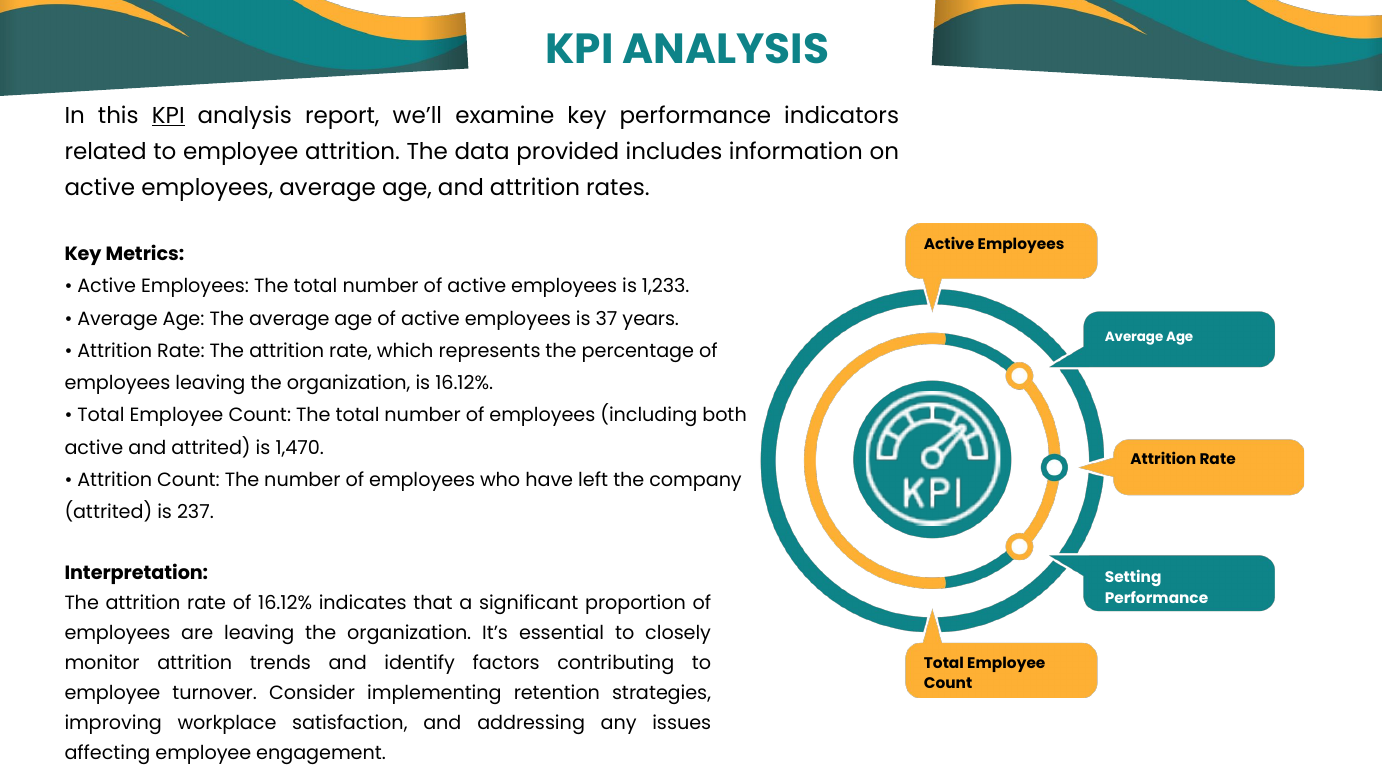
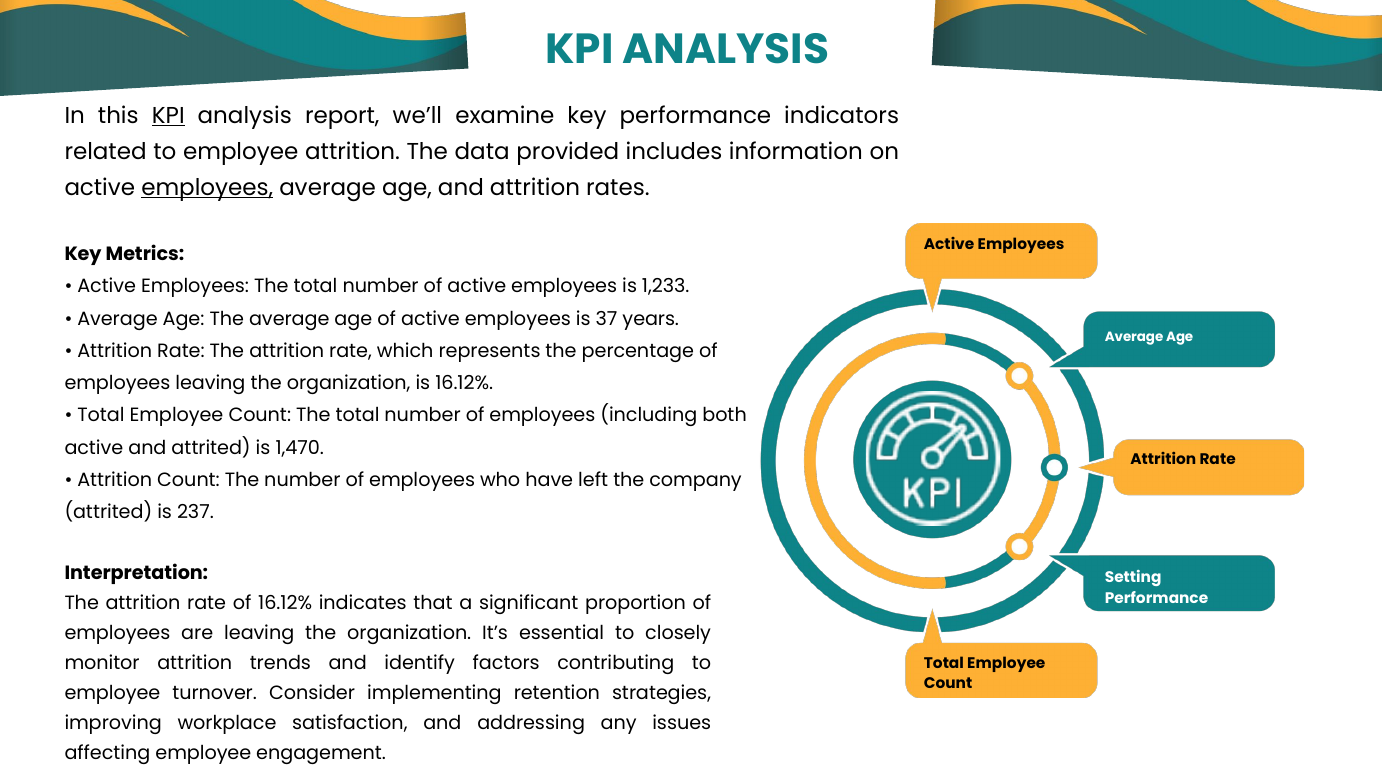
employees at (207, 188) underline: none -> present
